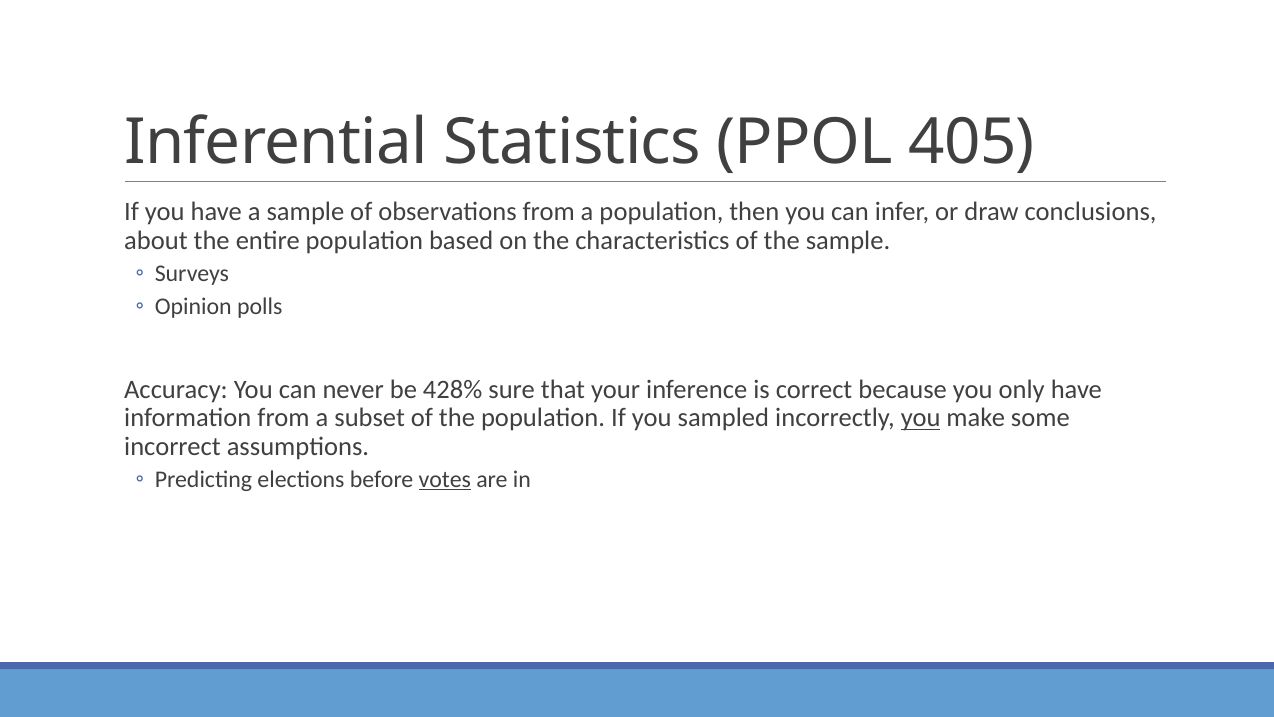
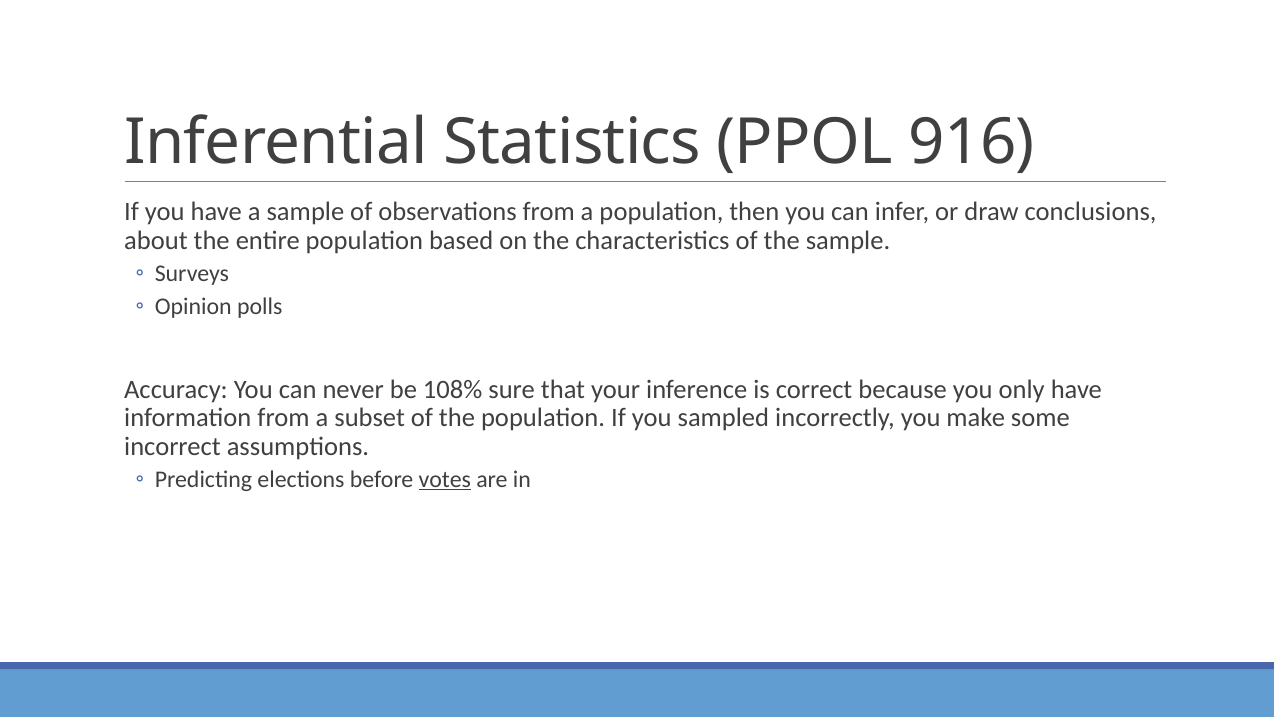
405: 405 -> 916
428%: 428% -> 108%
you at (921, 418) underline: present -> none
